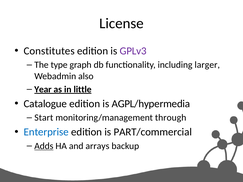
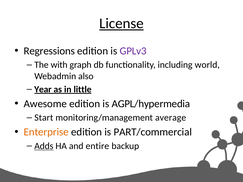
License underline: none -> present
Constitutes: Constitutes -> Regressions
type: type -> with
larger: larger -> world
Catalogue: Catalogue -> Awesome
through: through -> average
Enterprise colour: blue -> orange
arrays: arrays -> entire
